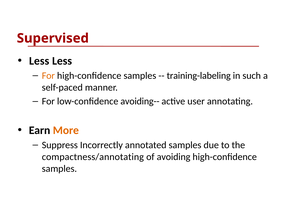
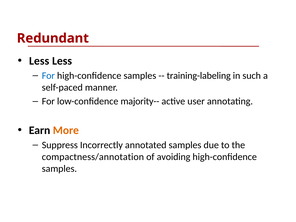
Supervised: Supervised -> Redundant
For at (48, 76) colour: orange -> blue
avoiding--: avoiding-- -> majority--
compactness/annotating: compactness/annotating -> compactness/annotation
